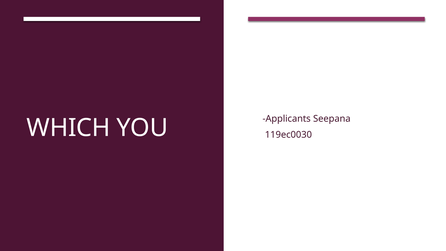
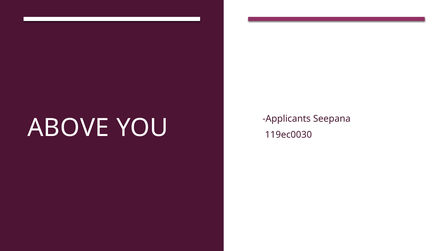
WHICH: WHICH -> ABOVE
